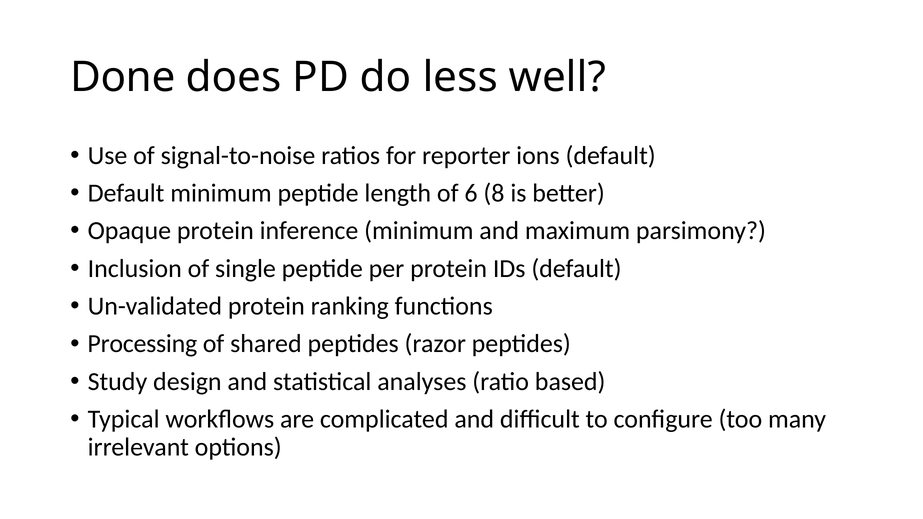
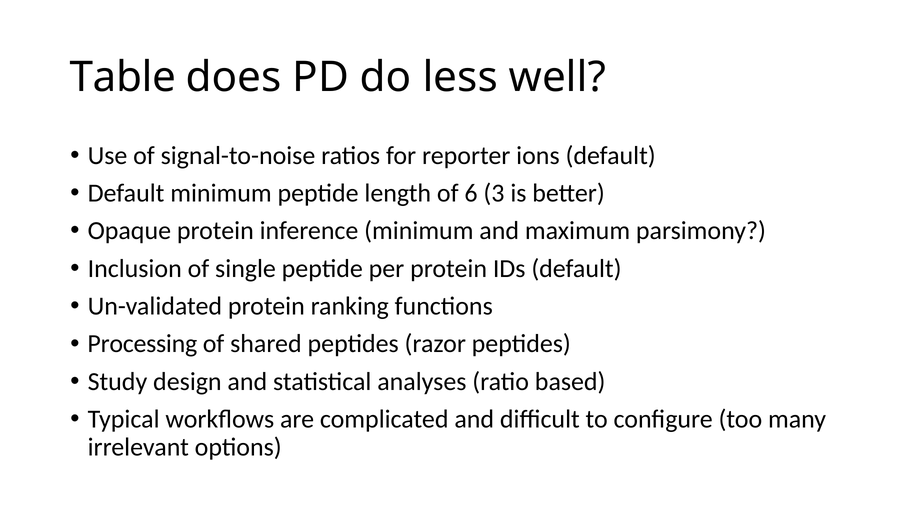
Done: Done -> Table
8: 8 -> 3
